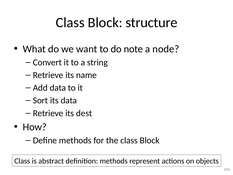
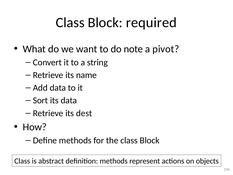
structure: structure -> required
node: node -> pivot
